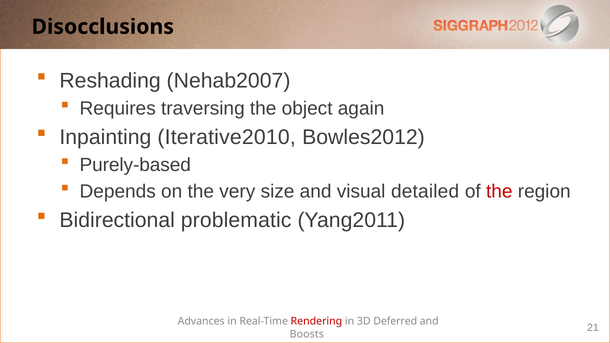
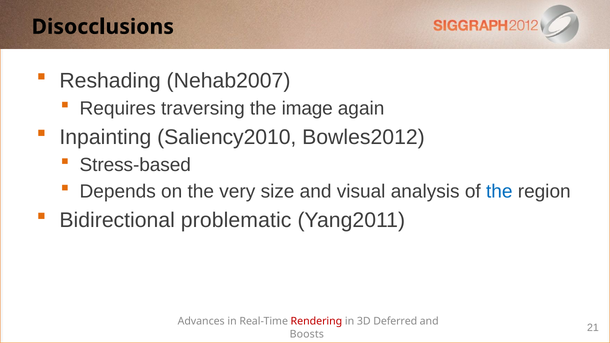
object: object -> image
Iterative2010: Iterative2010 -> Saliency2010
Purely-based: Purely-based -> Stress-based
detailed: detailed -> analysis
the at (499, 192) colour: red -> blue
